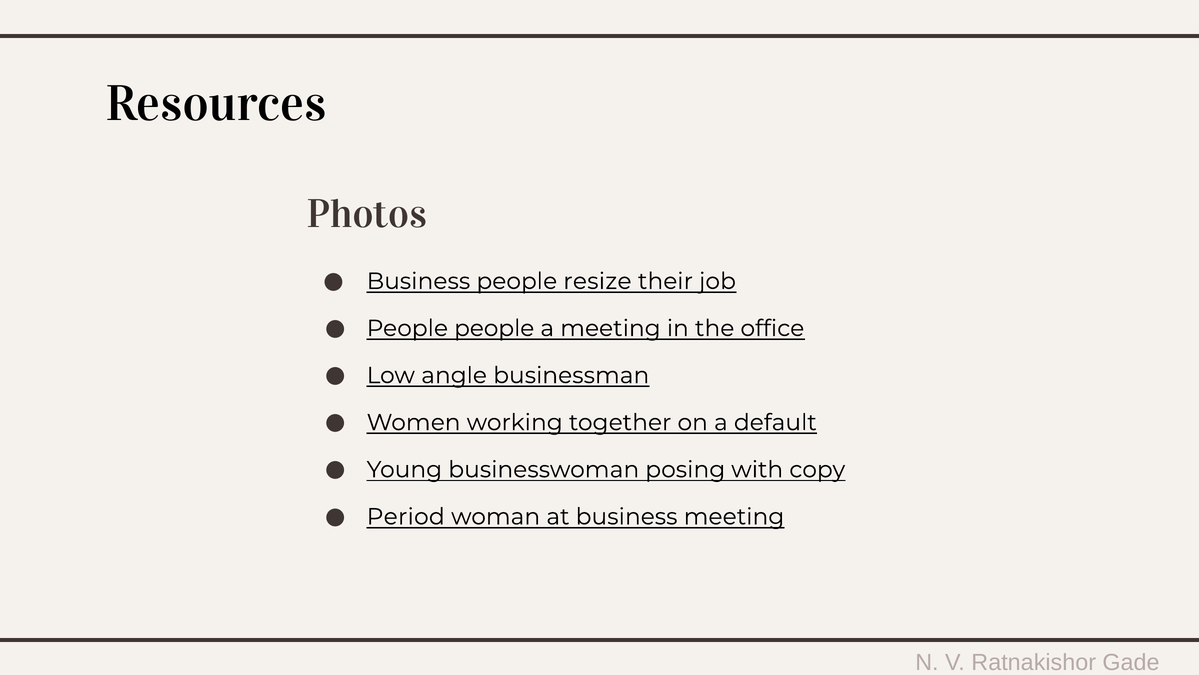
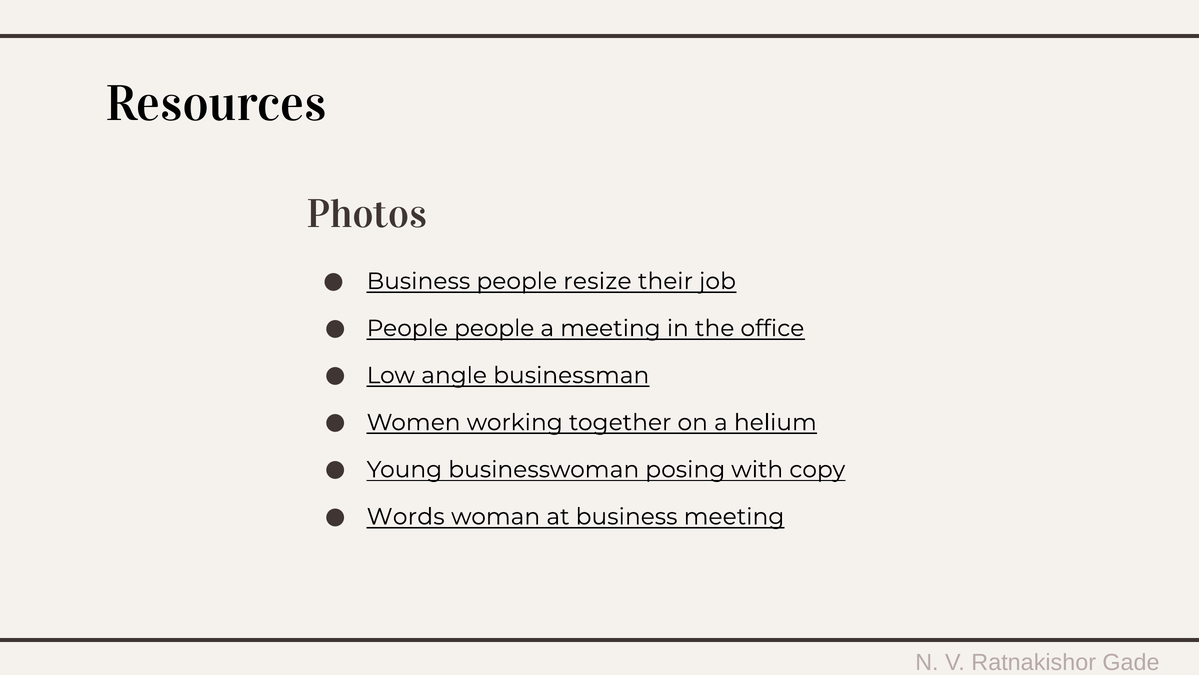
default: default -> helium
Period: Period -> Words
